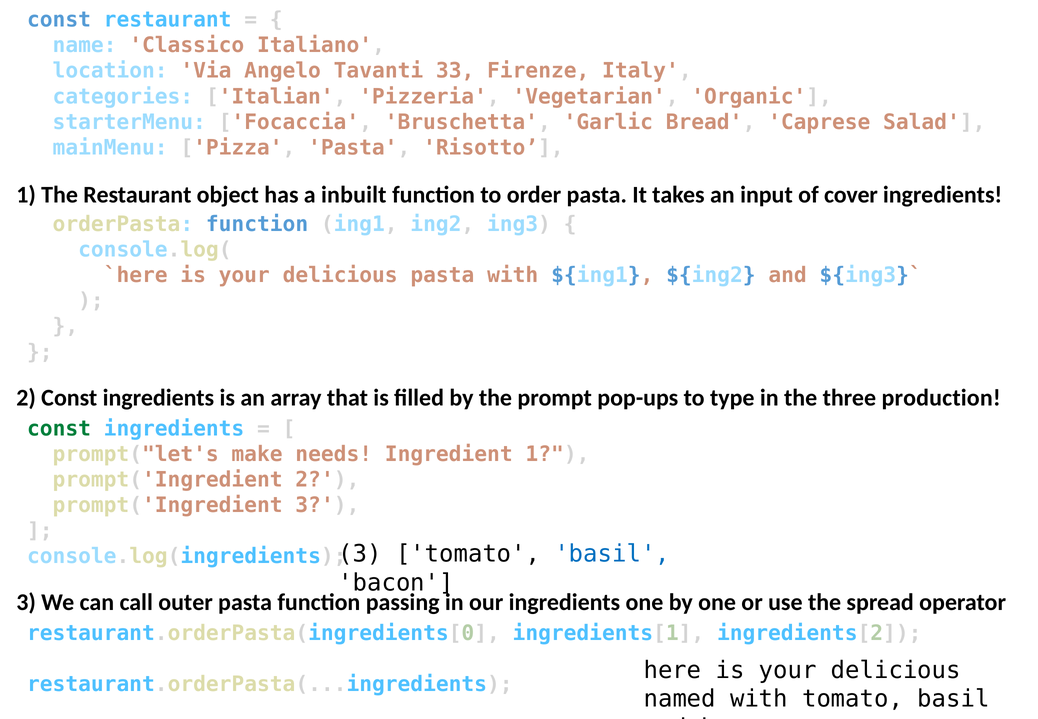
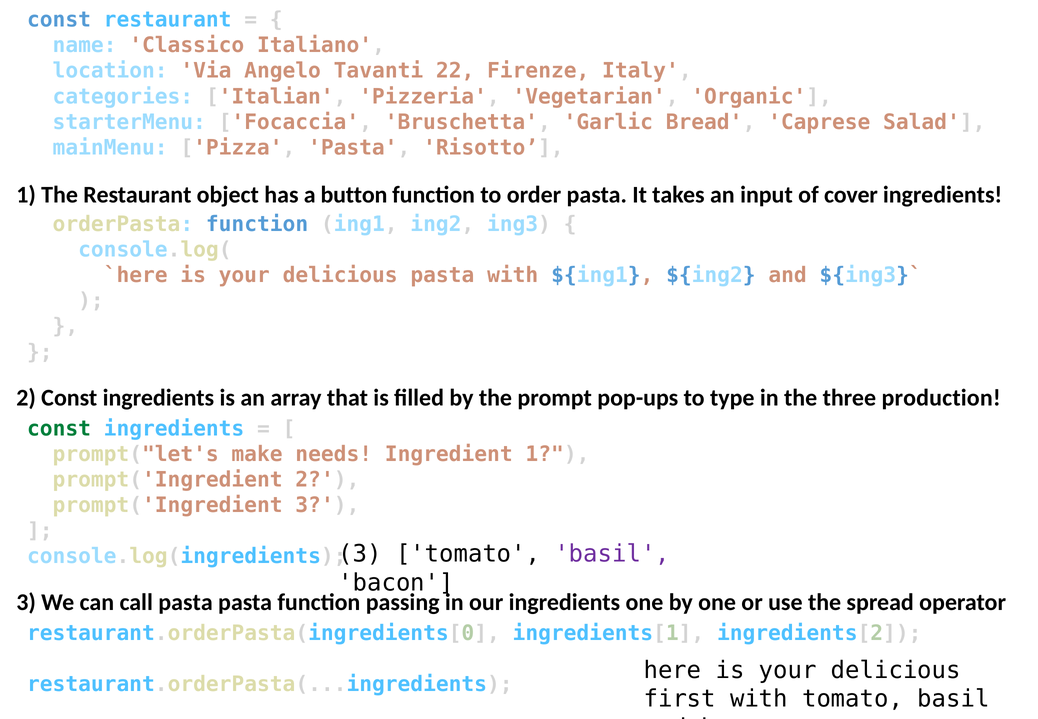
33: 33 -> 22
inbuilt: inbuilt -> button
basil at (612, 554) colour: blue -> purple
call outer: outer -> pasta
named: named -> first
